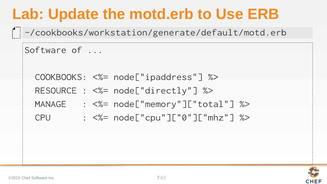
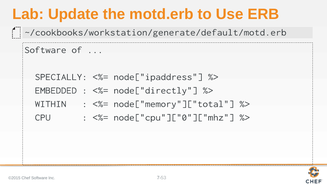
COOKBOOKS: COOKBOOKS -> SPECIALLY
RESOURCE: RESOURCE -> EMBEDDED
MANAGE: MANAGE -> WITHIN
